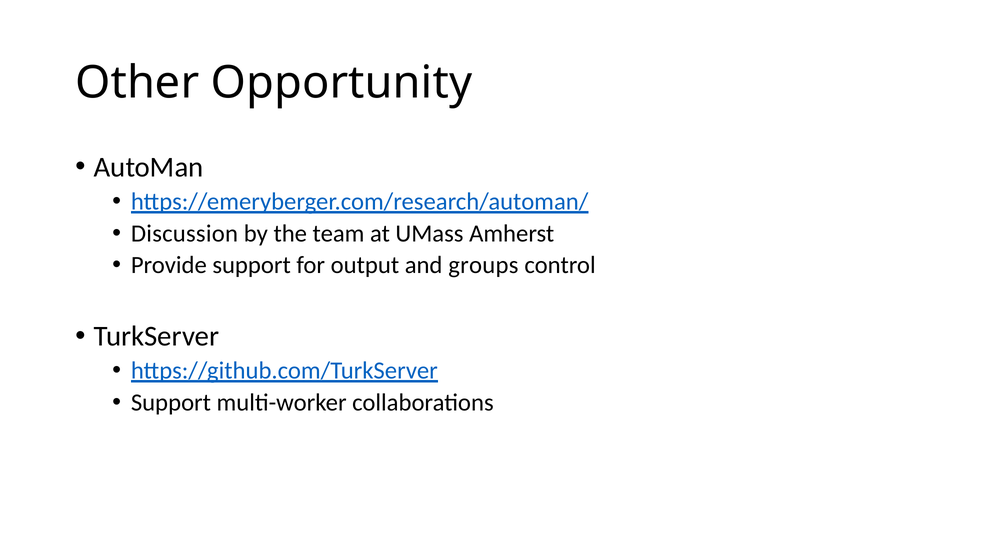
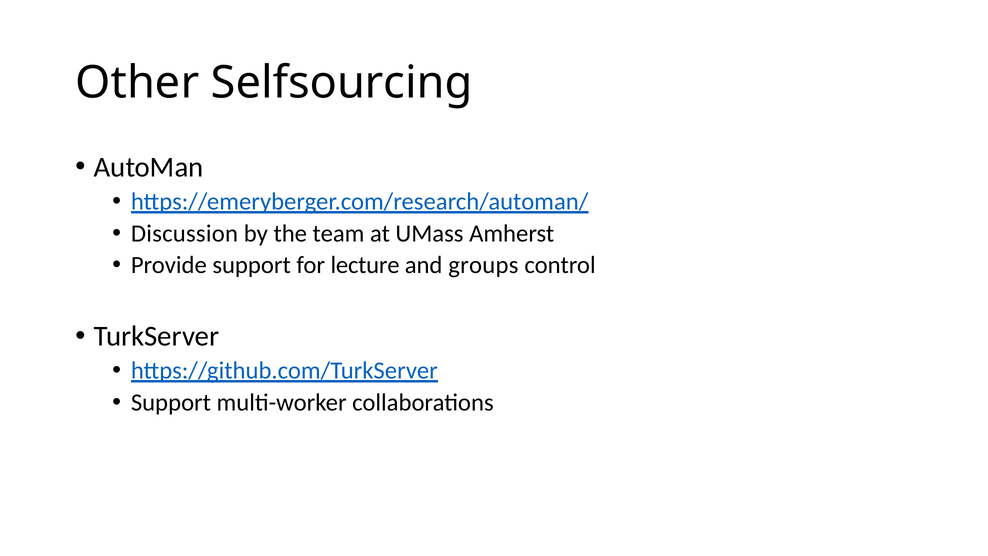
Opportunity: Opportunity -> Selfsourcing
output: output -> lecture
